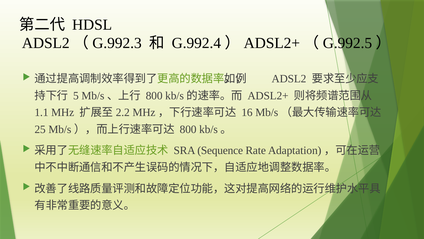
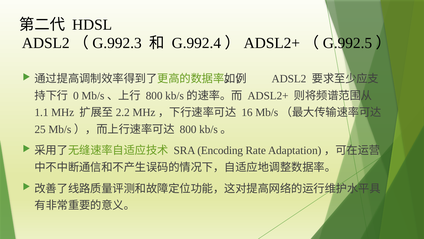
5: 5 -> 0
Sequence: Sequence -> Encoding
